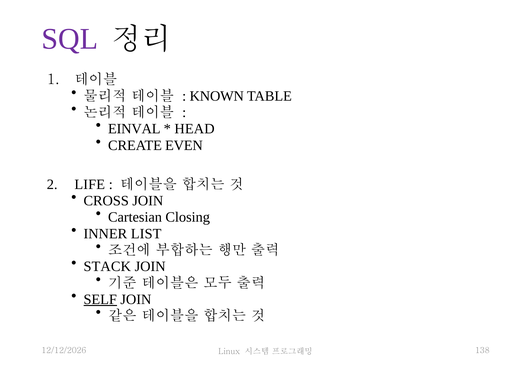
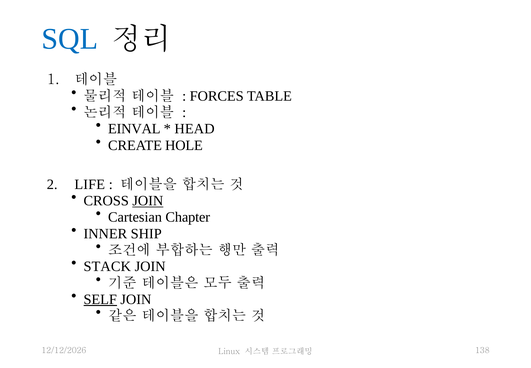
SQL colour: purple -> blue
KNOWN: KNOWN -> FORCES
EVEN: EVEN -> HOLE
JOIN at (148, 201) underline: none -> present
Closing: Closing -> Chapter
LIST: LIST -> SHIP
